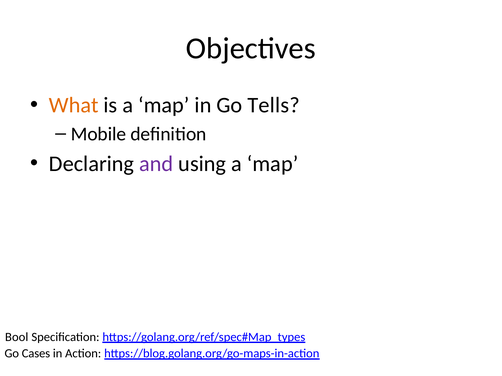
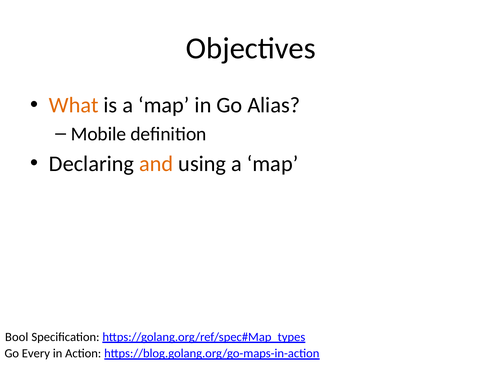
Tells: Tells -> Alias
and colour: purple -> orange
Cases: Cases -> Every
